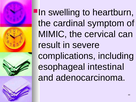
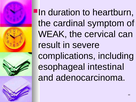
swelling: swelling -> duration
MIMIC: MIMIC -> WEAK
